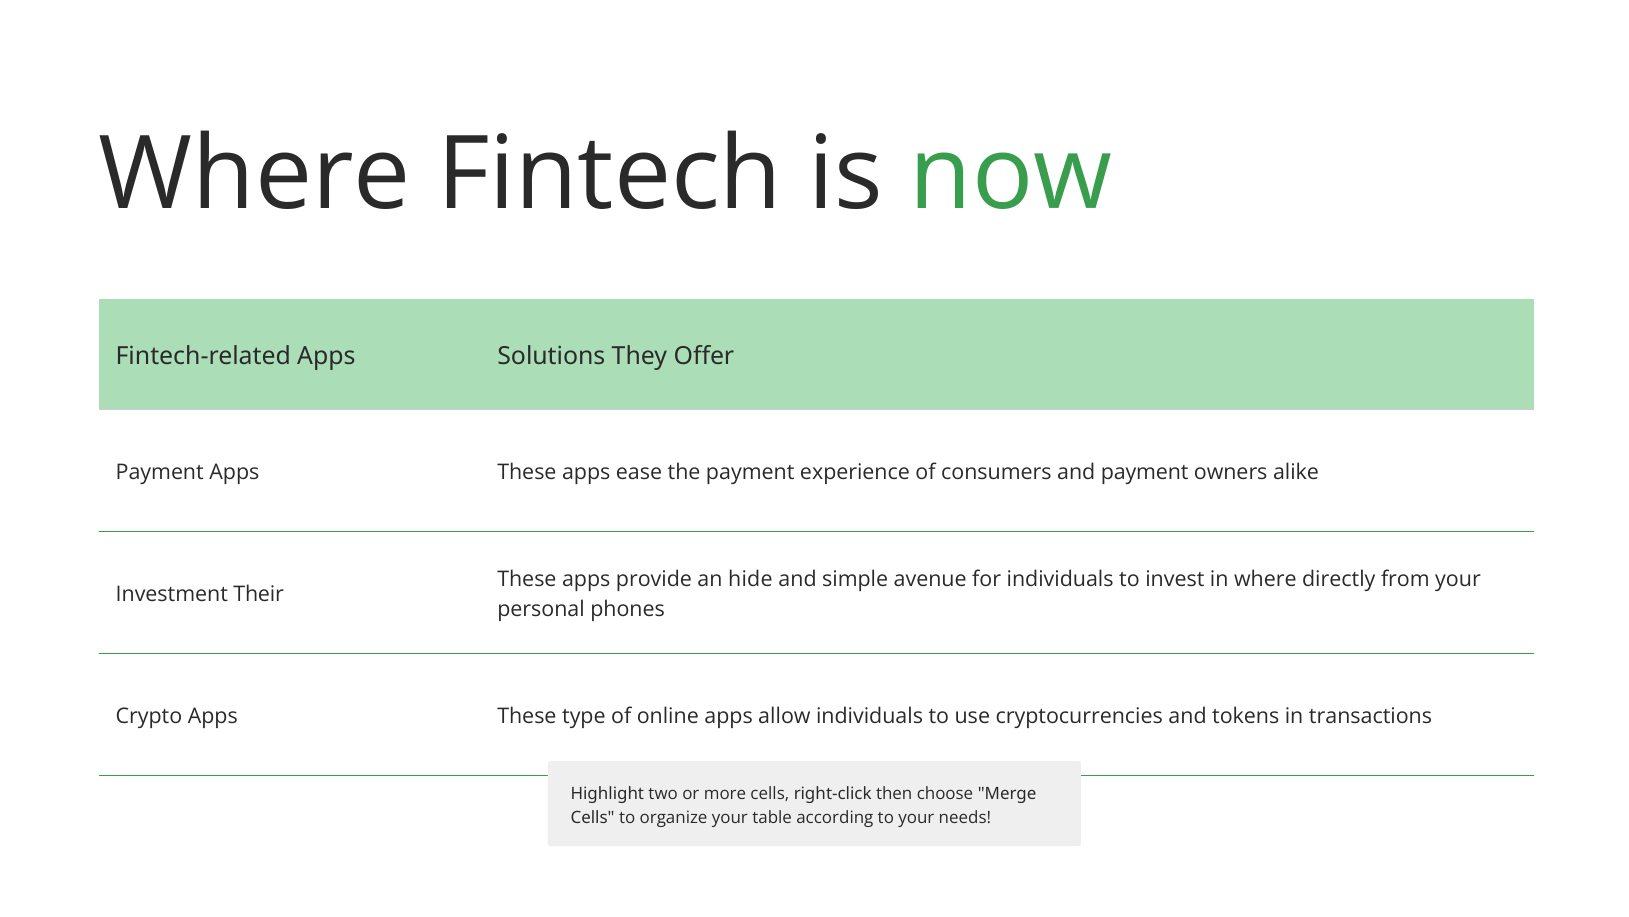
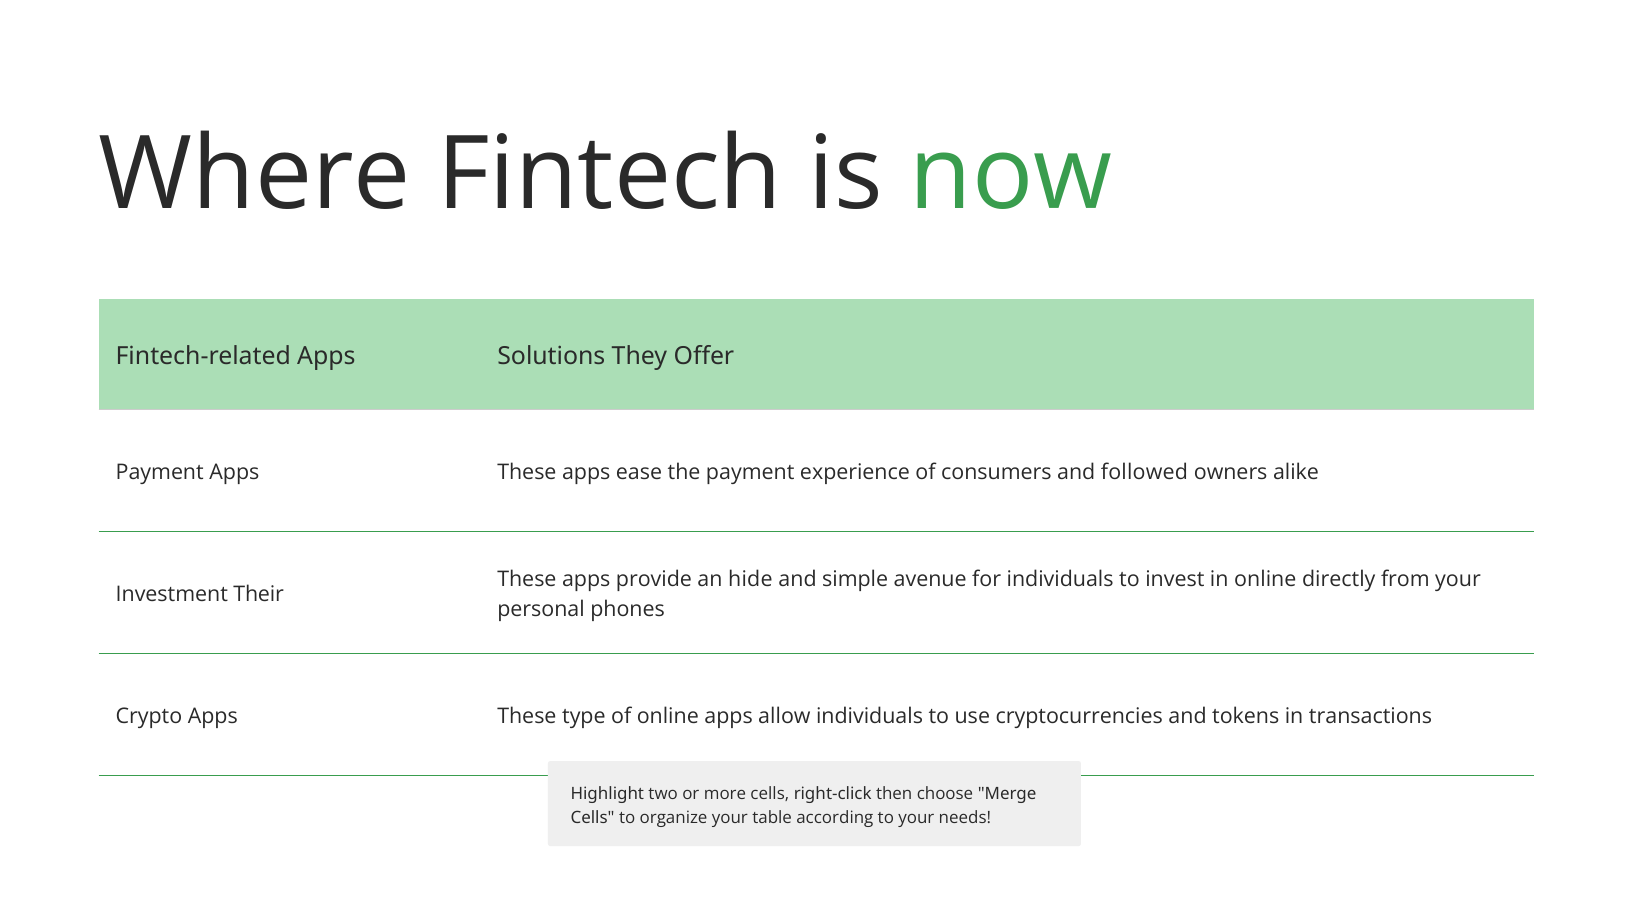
and payment: payment -> followed
in where: where -> online
